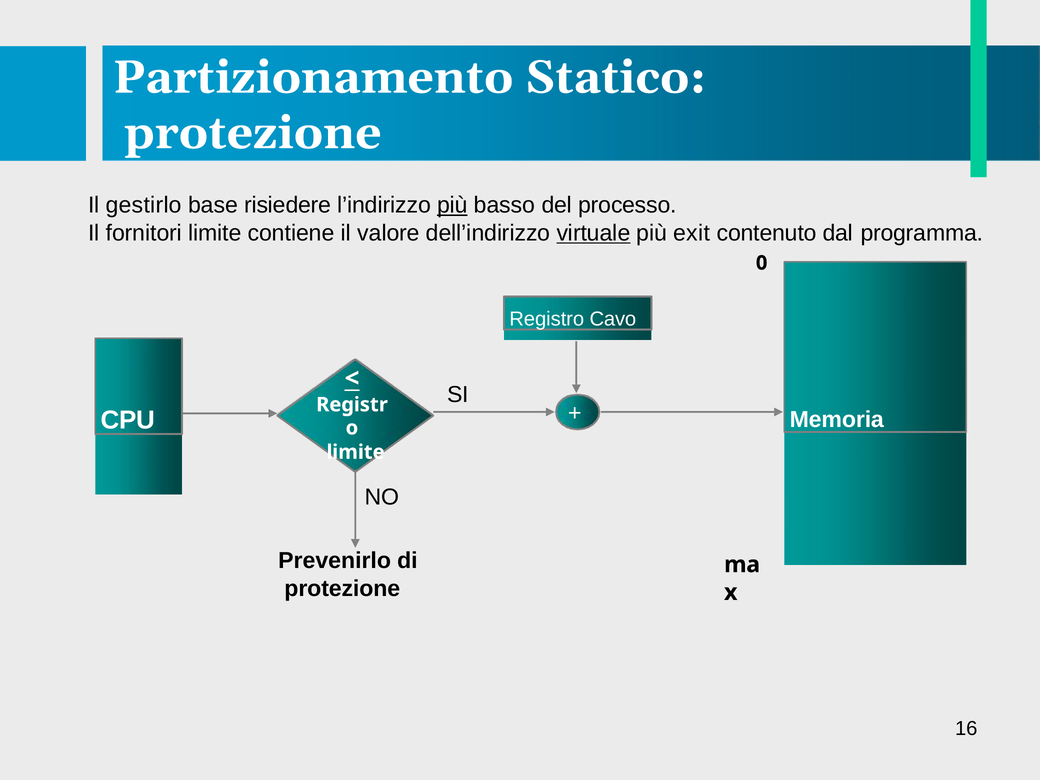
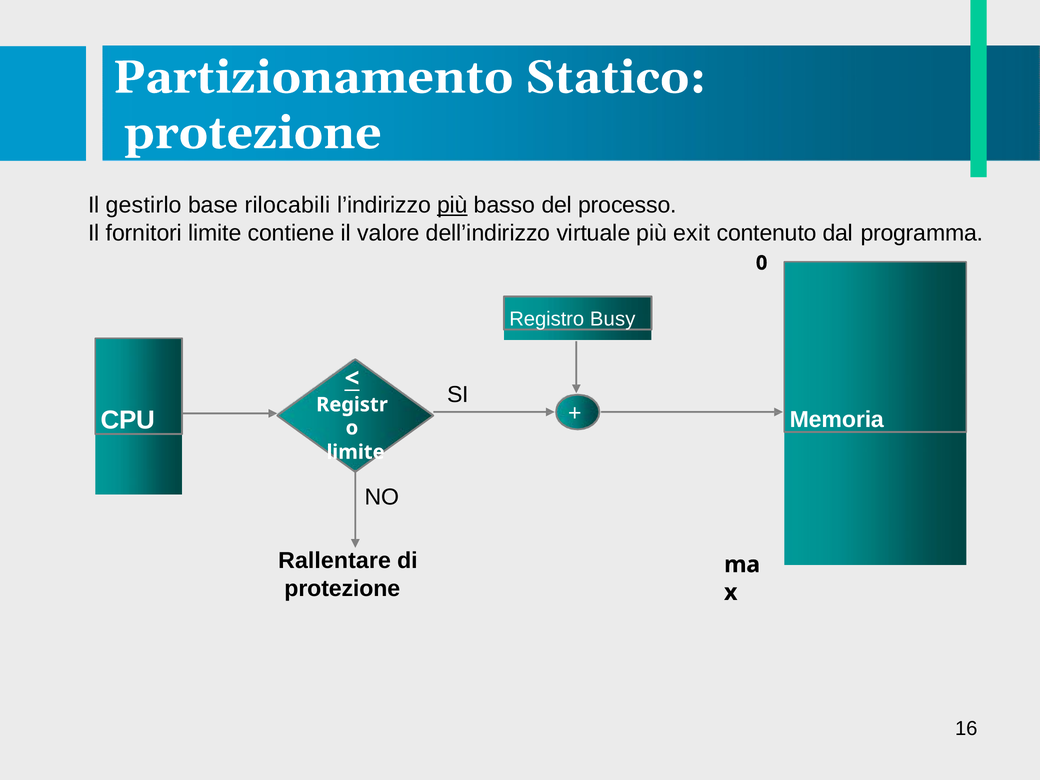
risiedere: risiedere -> rilocabili
virtuale underline: present -> none
Cavo: Cavo -> Busy
Prevenirlo: Prevenirlo -> Rallentare
